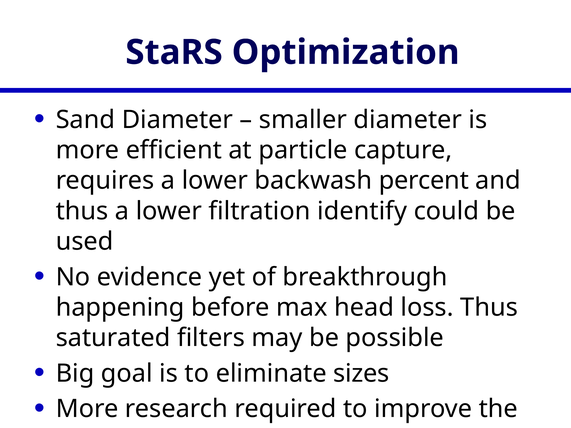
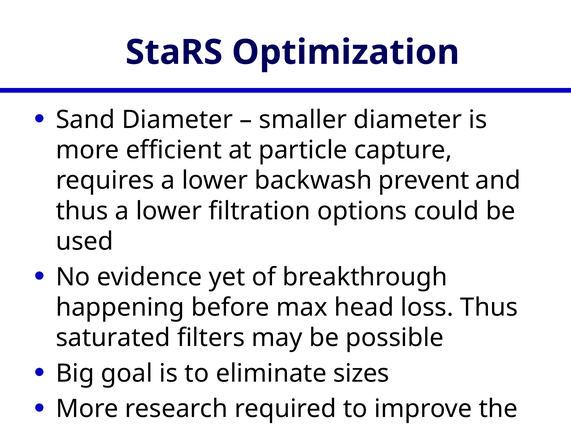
percent: percent -> prevent
identify: identify -> options
